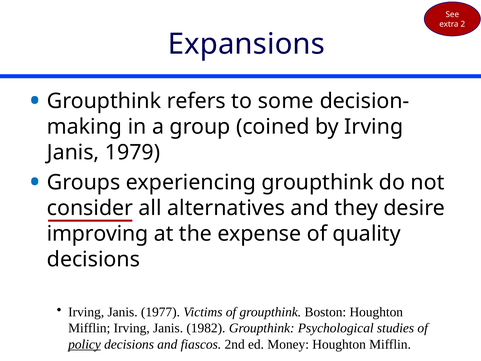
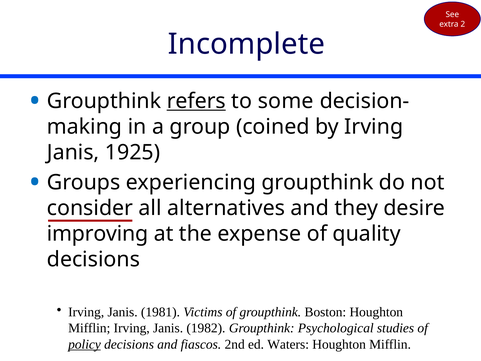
Expansions: Expansions -> Incomplete
refers underline: none -> present
1979: 1979 -> 1925
1977: 1977 -> 1981
Money: Money -> Waters
